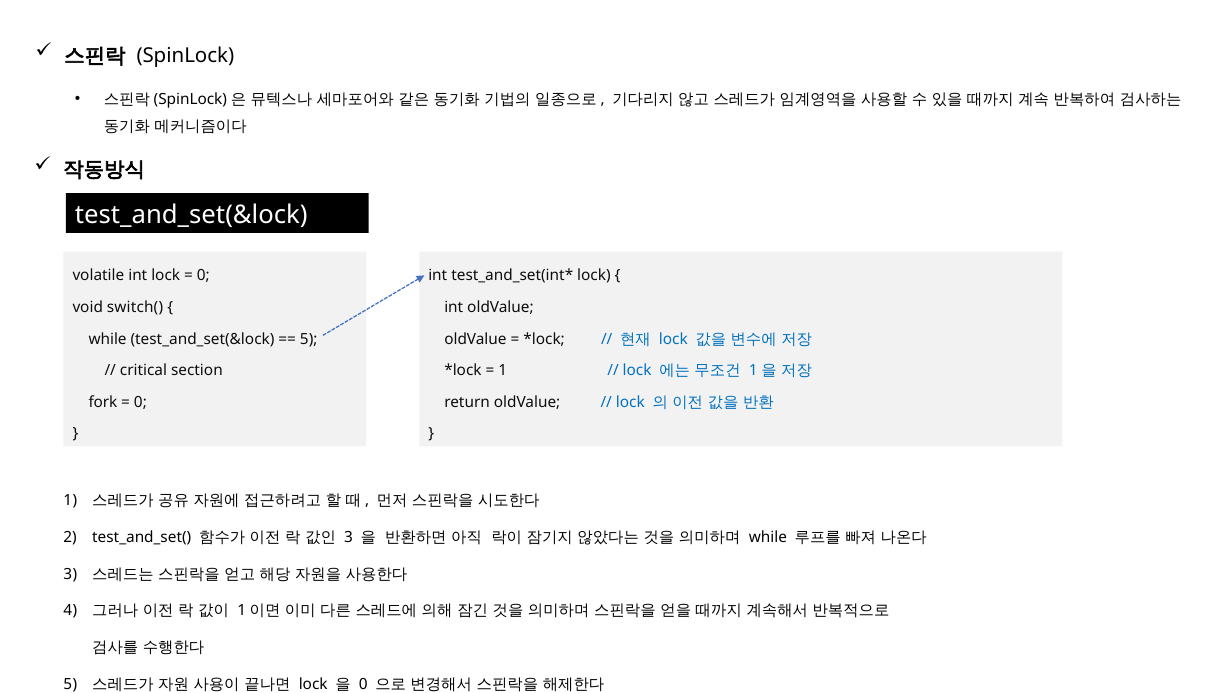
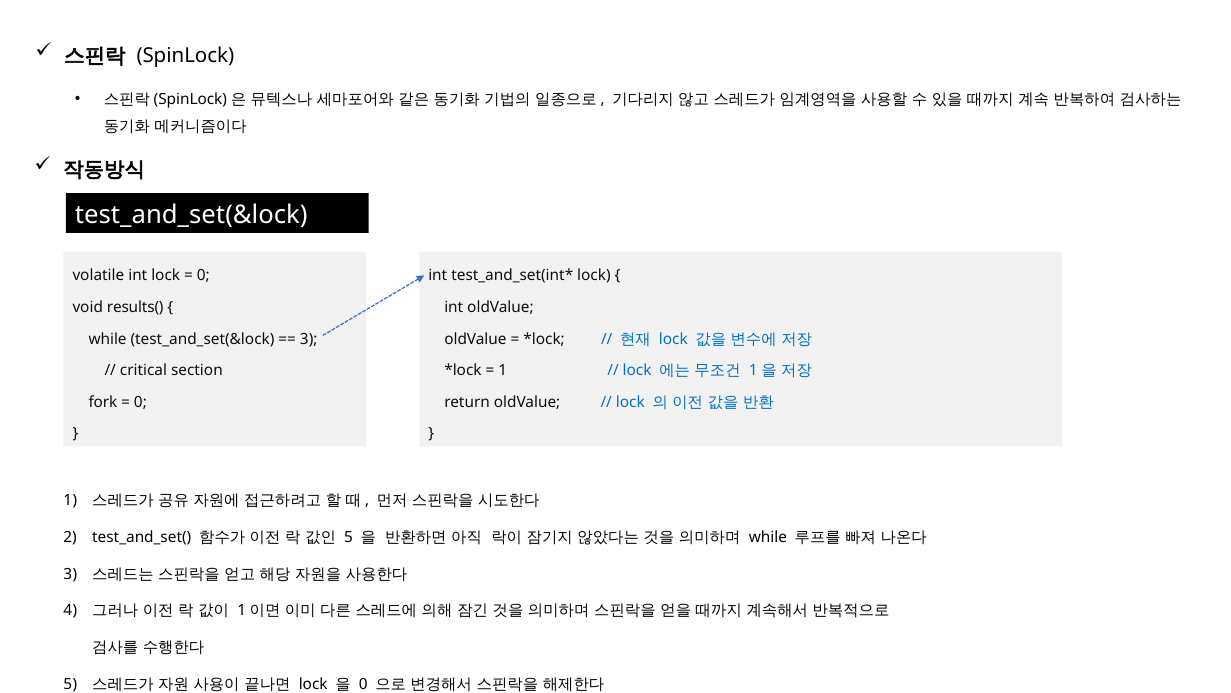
switch(: switch( -> results(
5 at (309, 339): 5 -> 3
3 at (349, 537): 3 -> 5
